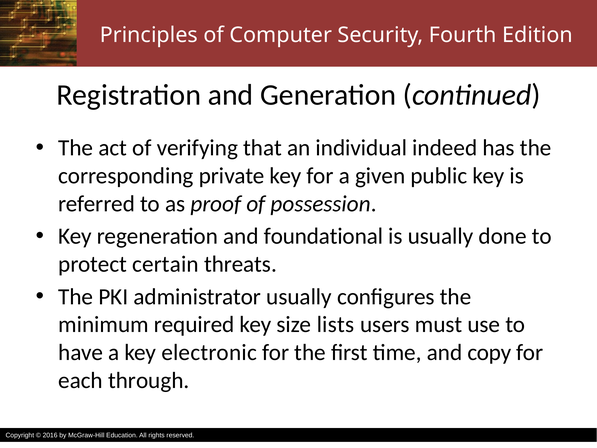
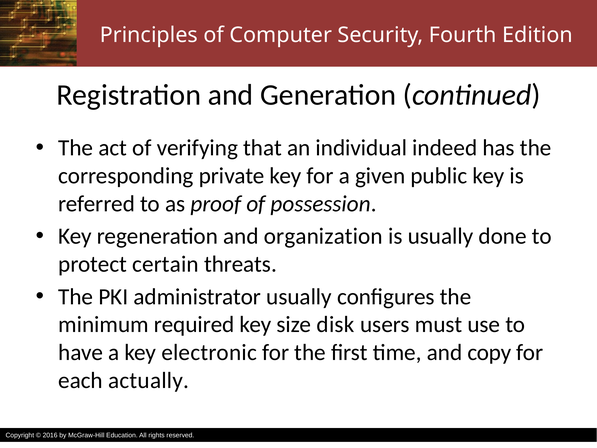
foundational: foundational -> organization
lists: lists -> disk
through: through -> actually
